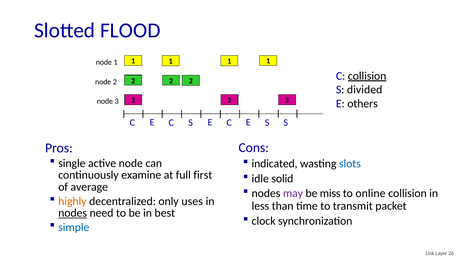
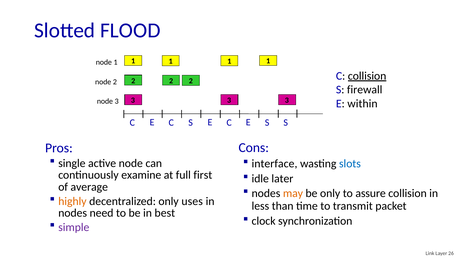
divided: divided -> firewall
others: others -> within
indicated: indicated -> interface
solid: solid -> later
may colour: purple -> orange
be miss: miss -> only
online: online -> assure
nodes at (73, 213) underline: present -> none
simple colour: blue -> purple
